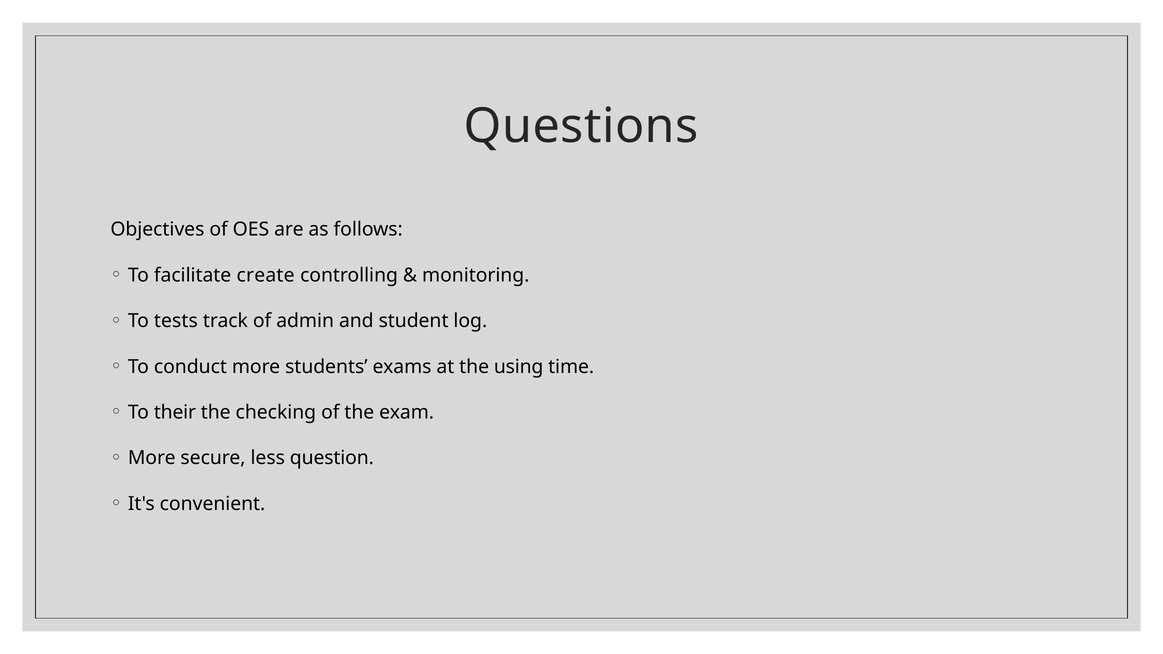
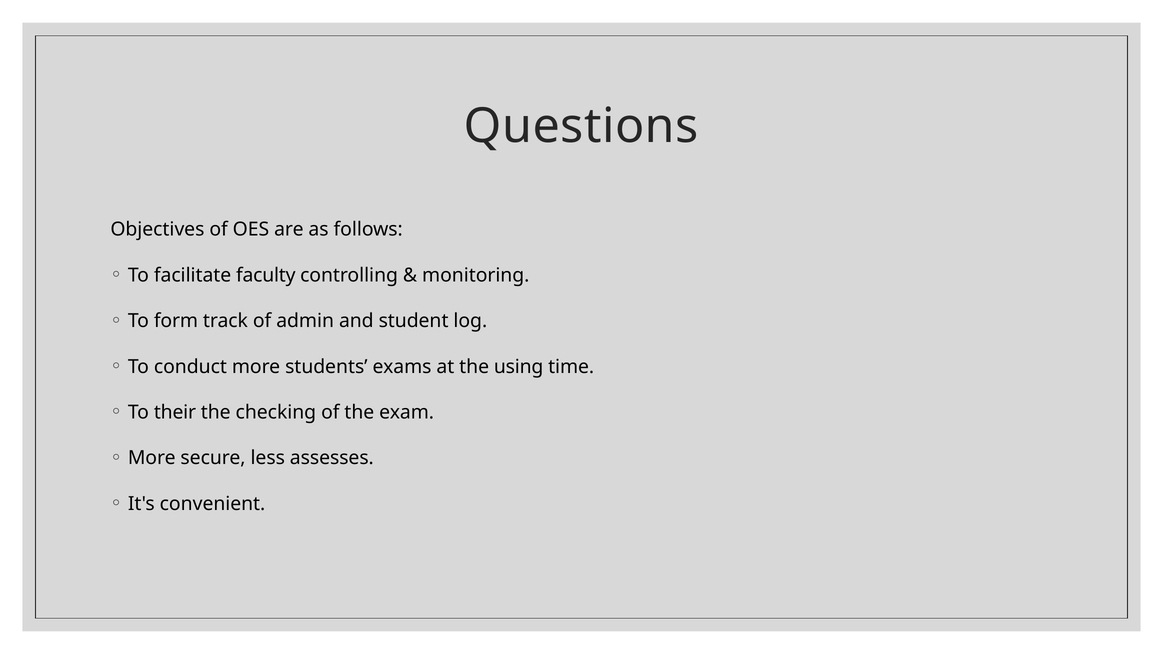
create: create -> faculty
tests: tests -> form
question: question -> assesses
